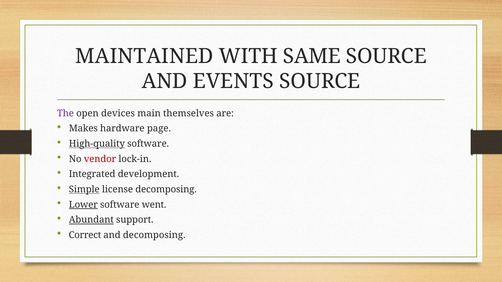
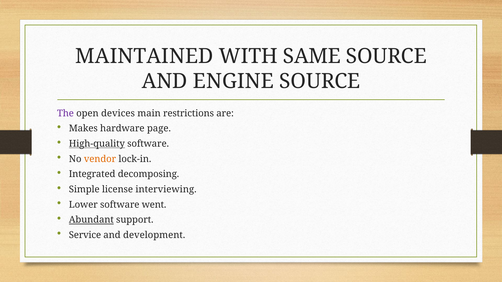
EVENTS: EVENTS -> ENGINE
themselves: themselves -> restrictions
vendor colour: red -> orange
development: development -> decomposing
Simple underline: present -> none
license decomposing: decomposing -> interviewing
Lower underline: present -> none
Correct: Correct -> Service
and decomposing: decomposing -> development
